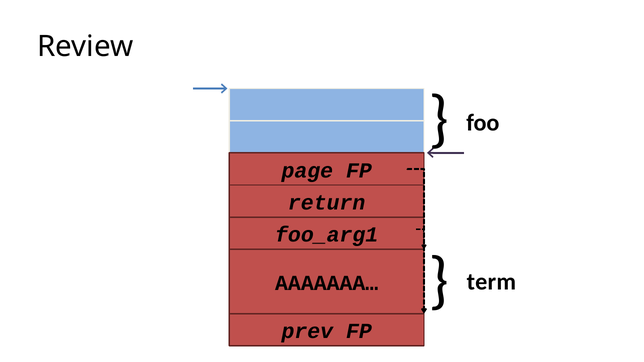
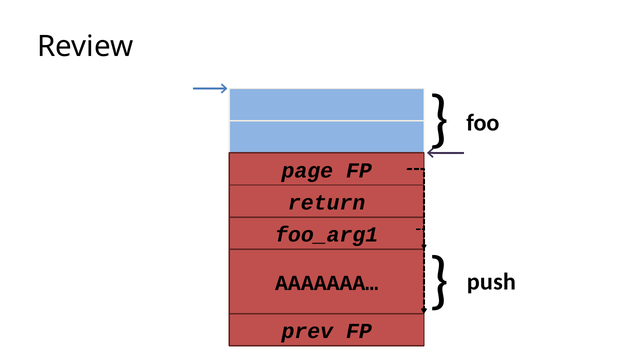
term: term -> push
